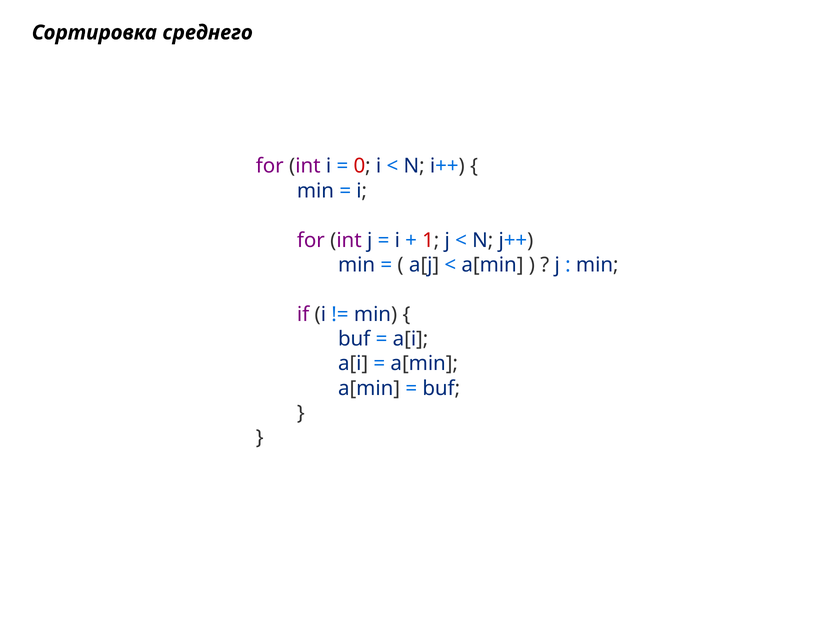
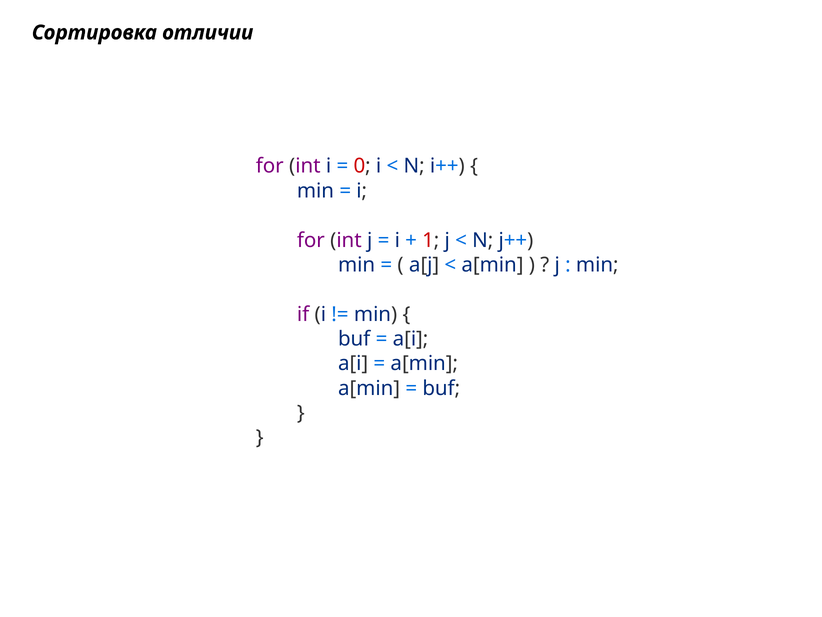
среднего: среднего -> отличии
